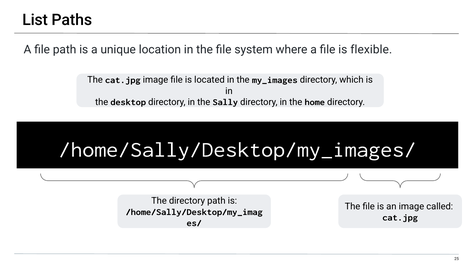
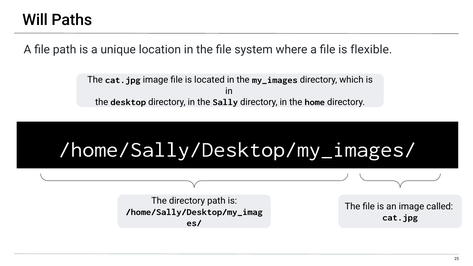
List: List -> Will
